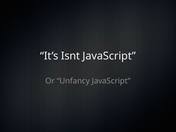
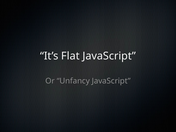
Isnt: Isnt -> Flat
